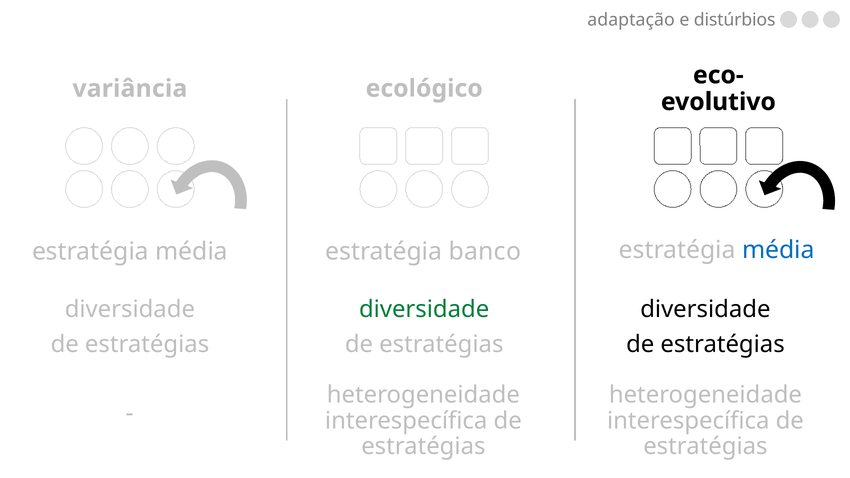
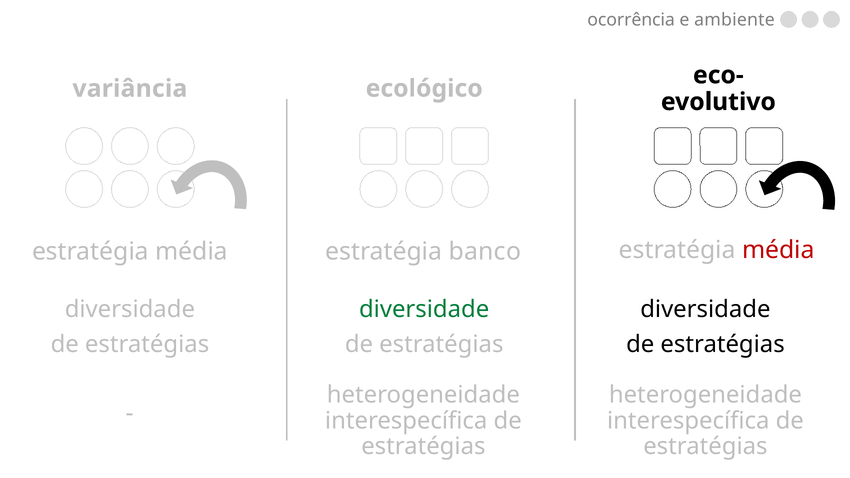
adaptação: adaptação -> ocorrência
distúrbios: distúrbios -> ambiente
média at (778, 250) colour: blue -> red
